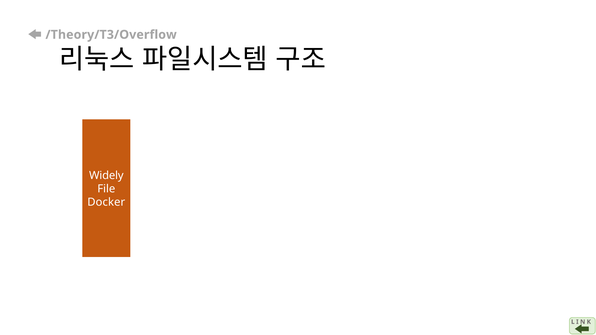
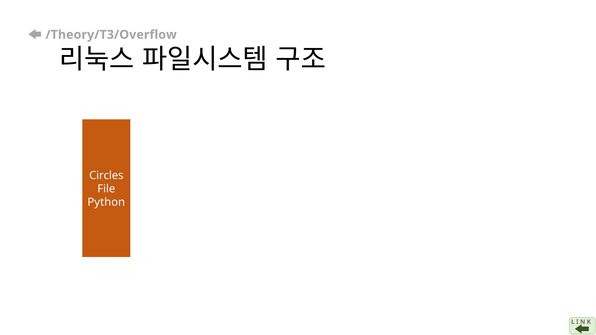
Widely: Widely -> Circles
Docker: Docker -> Python
